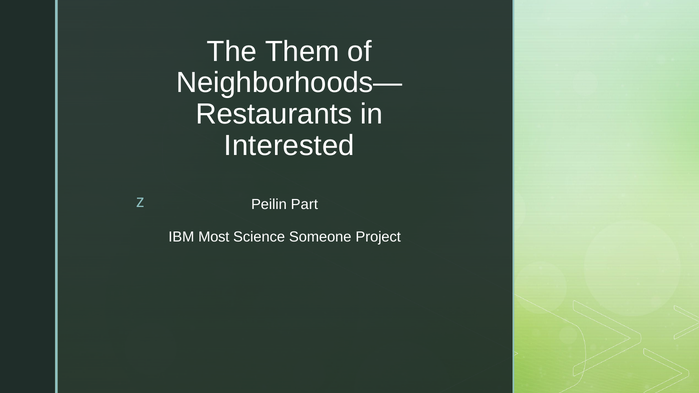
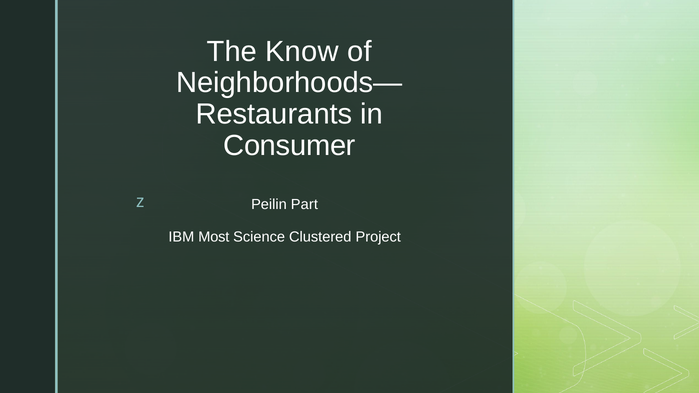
Them: Them -> Know
Interested: Interested -> Consumer
Someone: Someone -> Clustered
